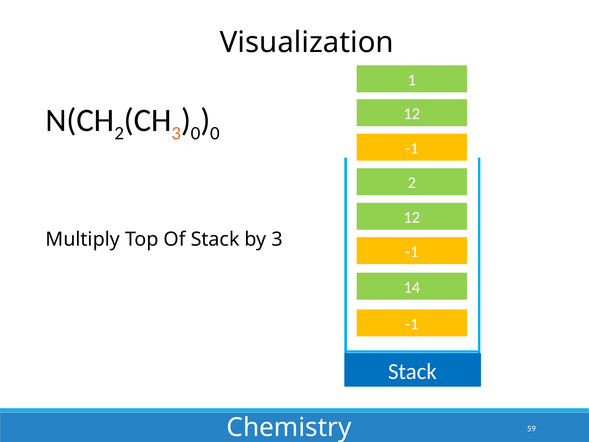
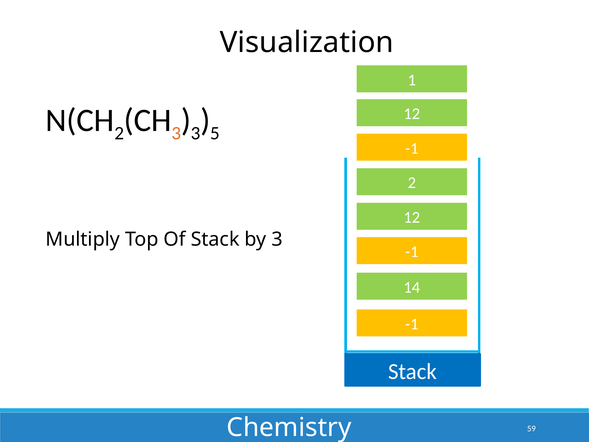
0 at (196, 133): 0 -> 3
0 at (215, 133): 0 -> 5
